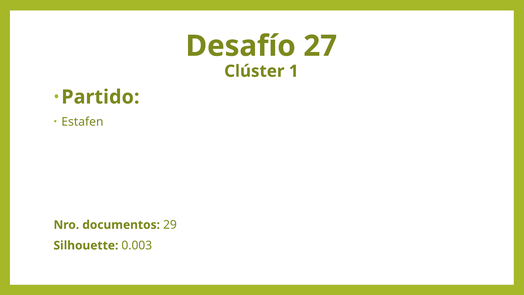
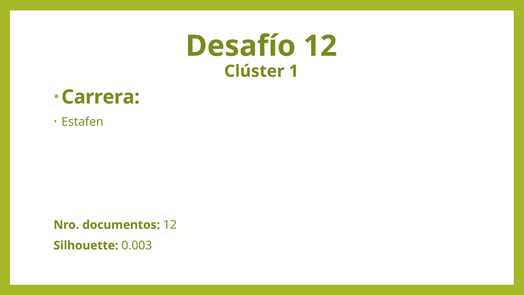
Desafío 27: 27 -> 12
Partido: Partido -> Carrera
documentos 29: 29 -> 12
